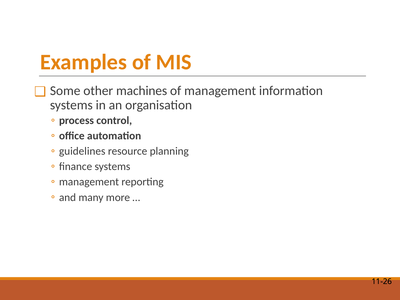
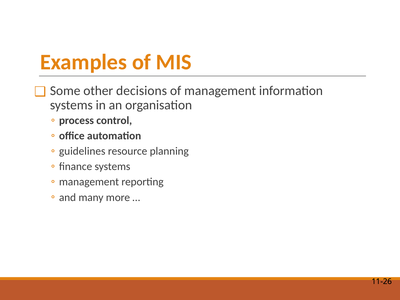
machines: machines -> decisions
